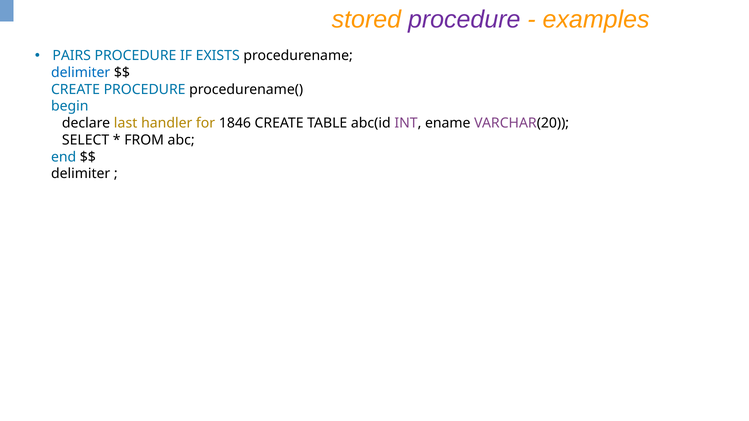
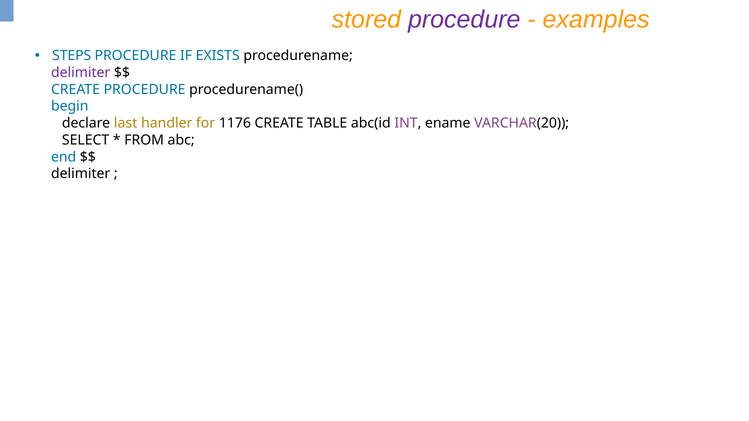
PAIRS: PAIRS -> STEPS
delimiter at (81, 73) colour: blue -> purple
1846: 1846 -> 1176
